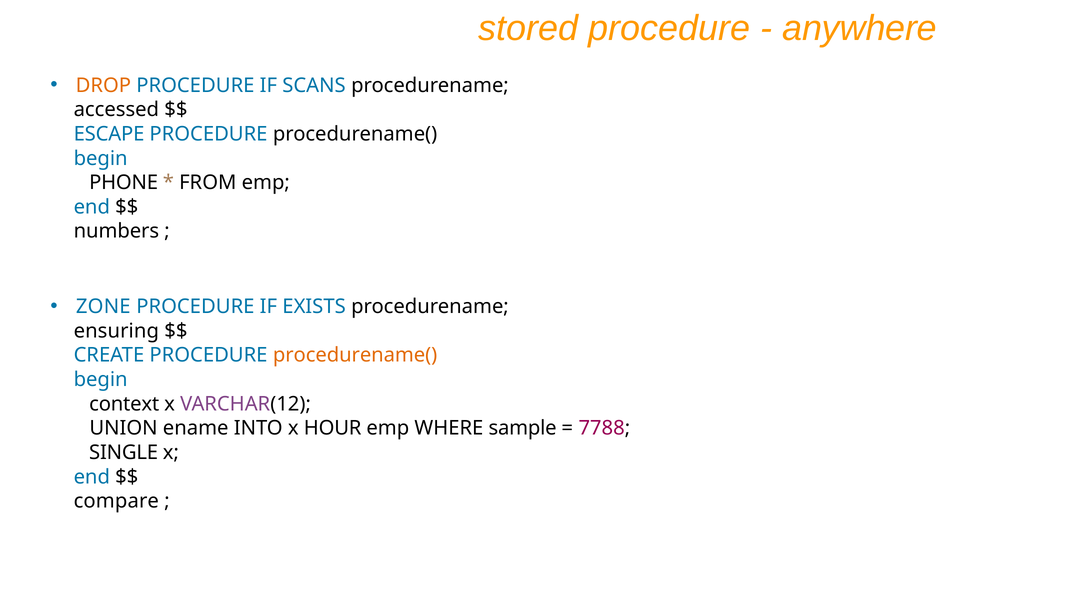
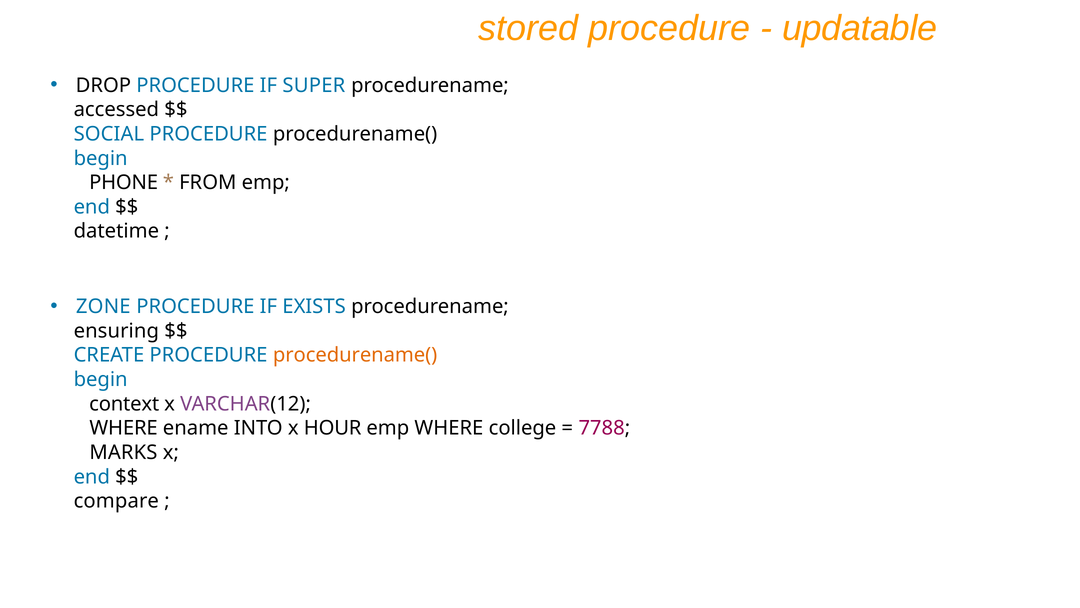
anywhere: anywhere -> updatable
DROP colour: orange -> black
SCANS: SCANS -> SUPER
ESCAPE: ESCAPE -> SOCIAL
numbers: numbers -> datetime
UNION at (124, 428): UNION -> WHERE
sample: sample -> college
SINGLE: SINGLE -> MARKS
